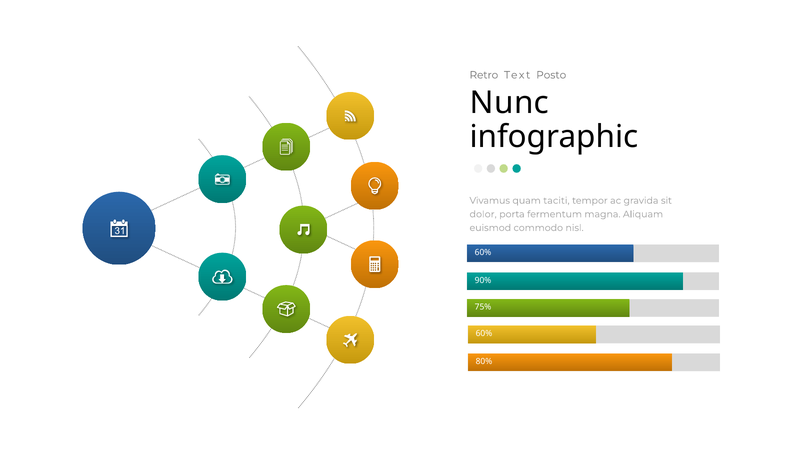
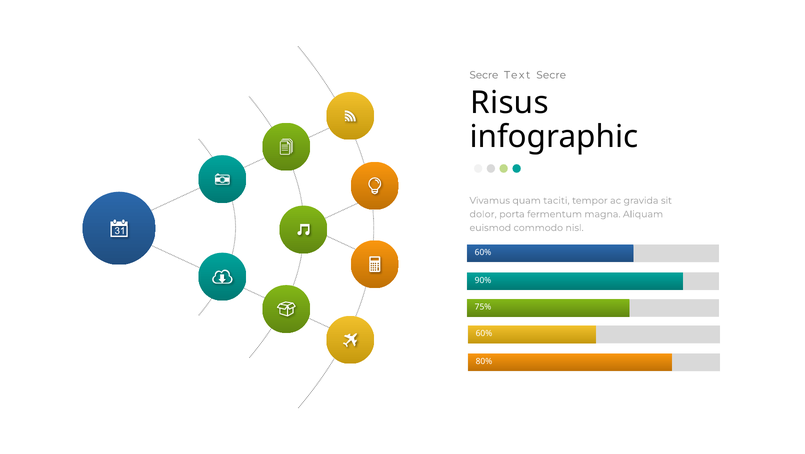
Retro at (484, 75): Retro -> Secre
Text Posto: Posto -> Secre
Nunc: Nunc -> Risus
